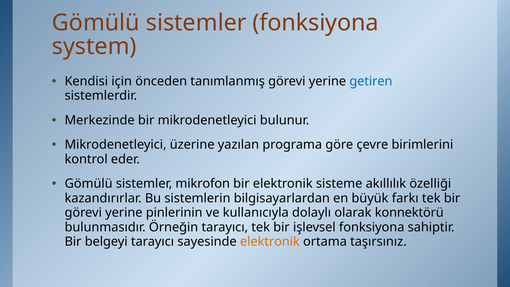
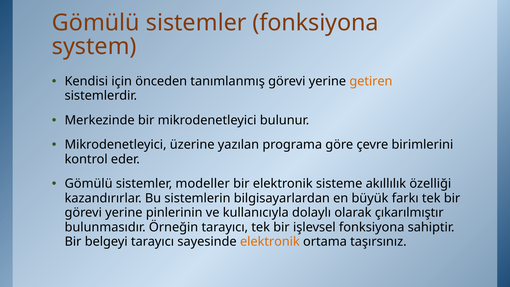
getiren colour: blue -> orange
mikrofon: mikrofon -> modeller
konnektörü: konnektörü -> çıkarılmıştır
